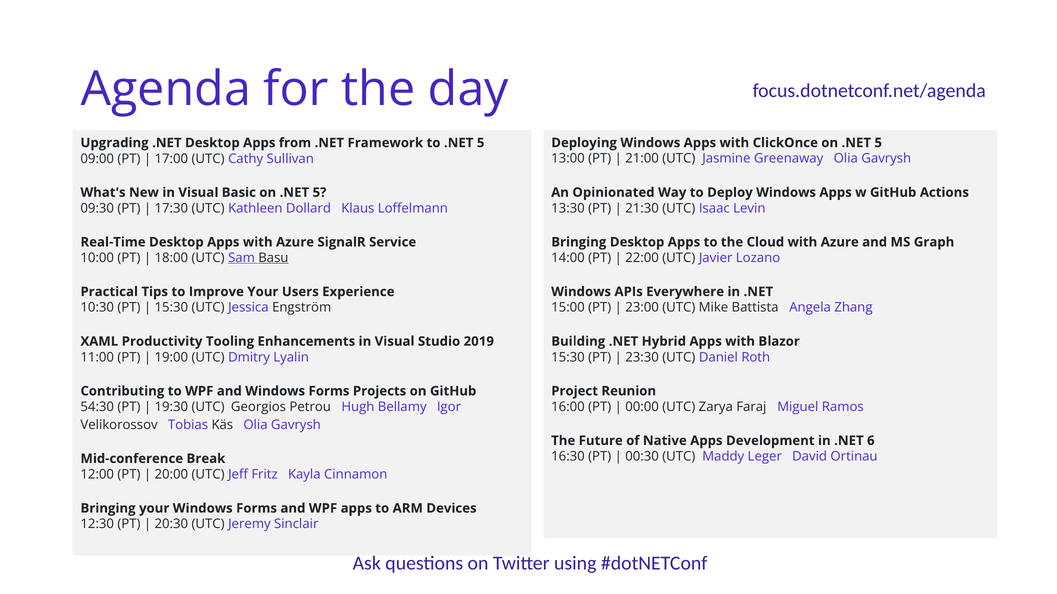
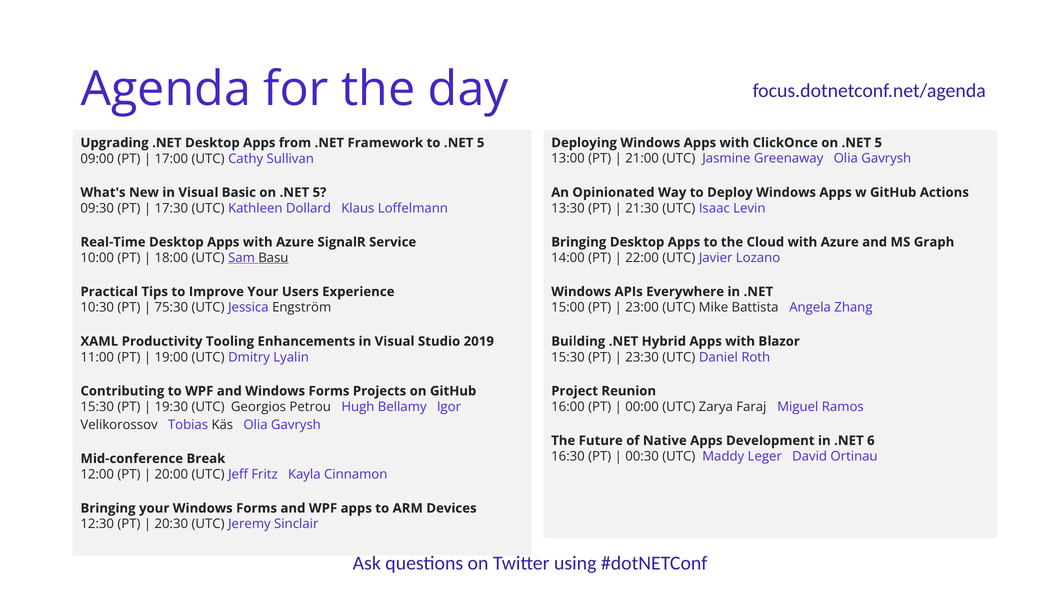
15:30 at (171, 308): 15:30 -> 75:30
54:30 at (97, 407): 54:30 -> 15:30
